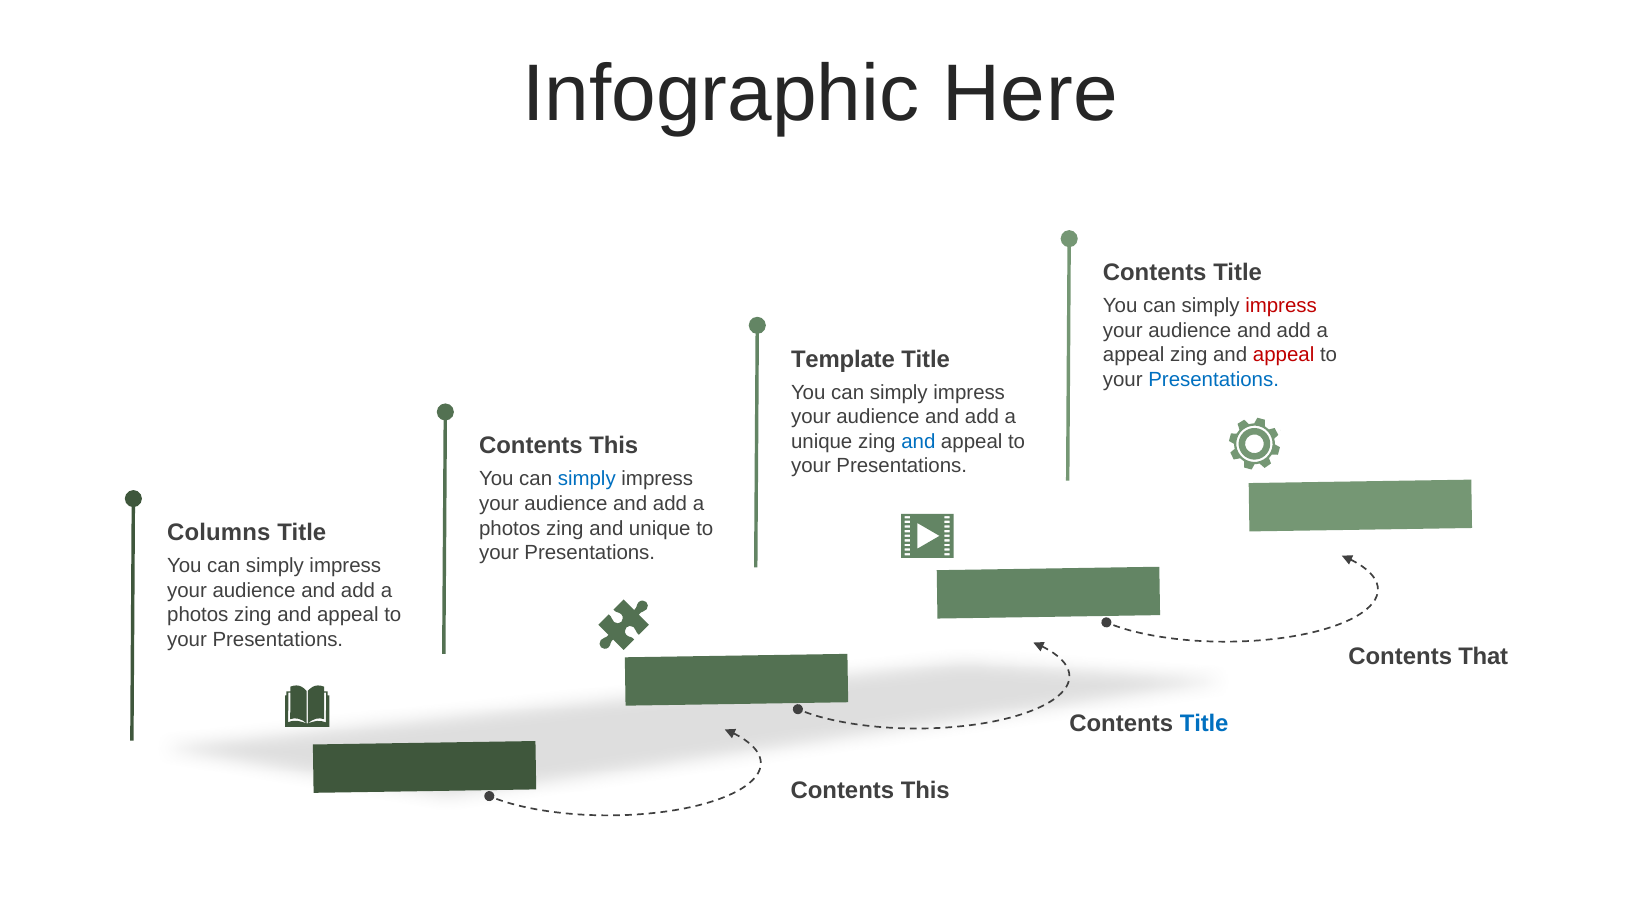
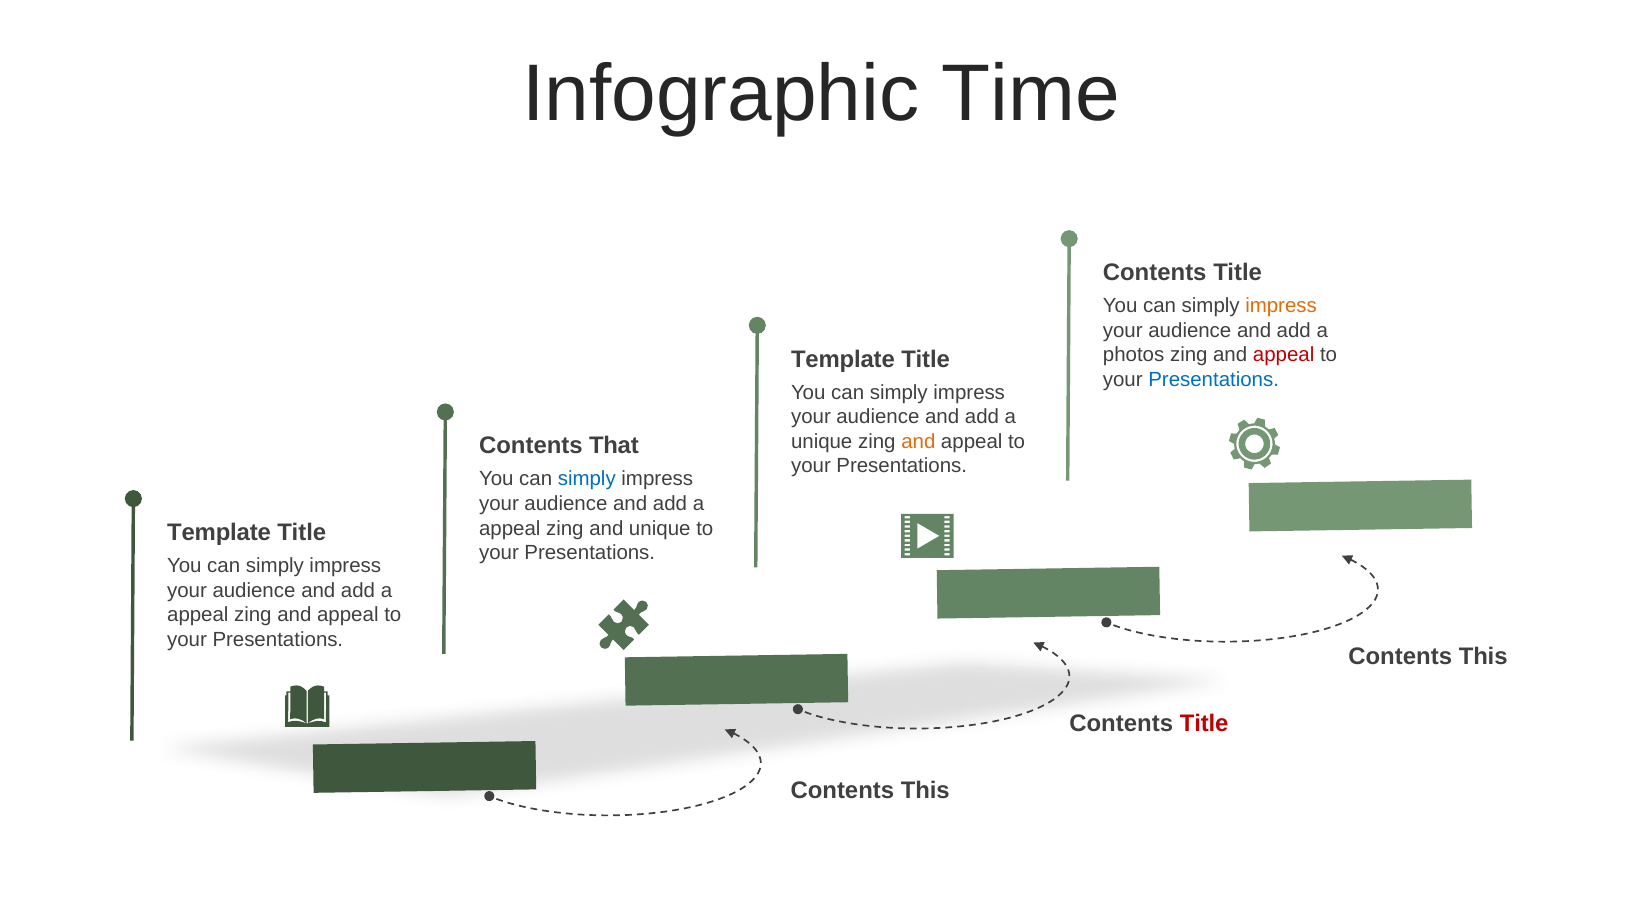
Here: Here -> Time
impress at (1281, 306) colour: red -> orange
appeal at (1134, 355): appeal -> photos
and at (918, 442) colour: blue -> orange
This at (614, 446): This -> That
photos at (510, 528): photos -> appeal
Columns at (219, 532): Columns -> Template
photos at (198, 615): photos -> appeal
That at (1483, 657): That -> This
Title at (1204, 724) colour: blue -> red
